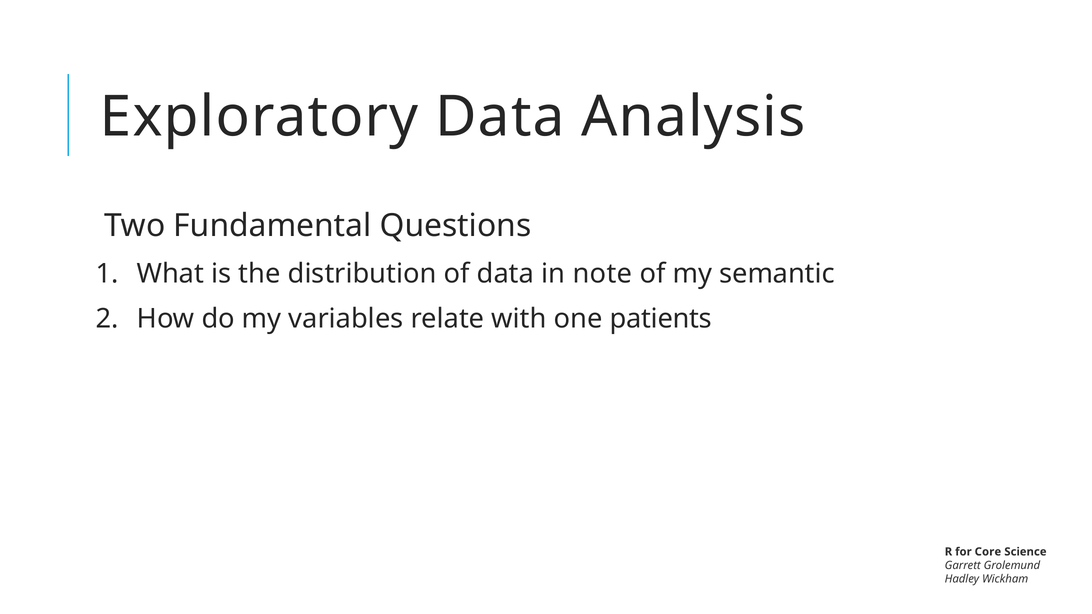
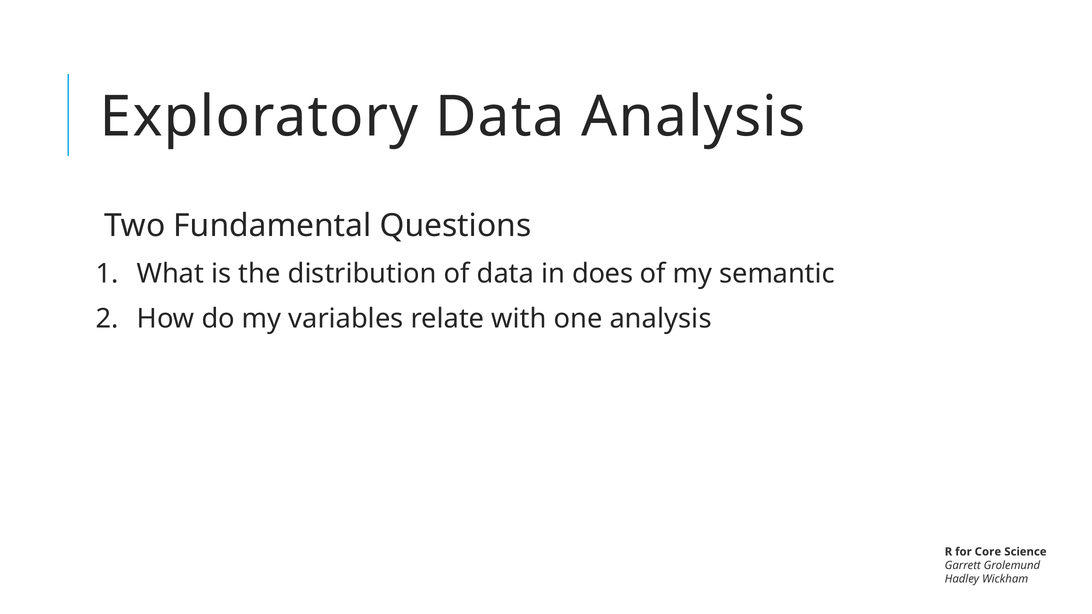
note: note -> does
one patients: patients -> analysis
